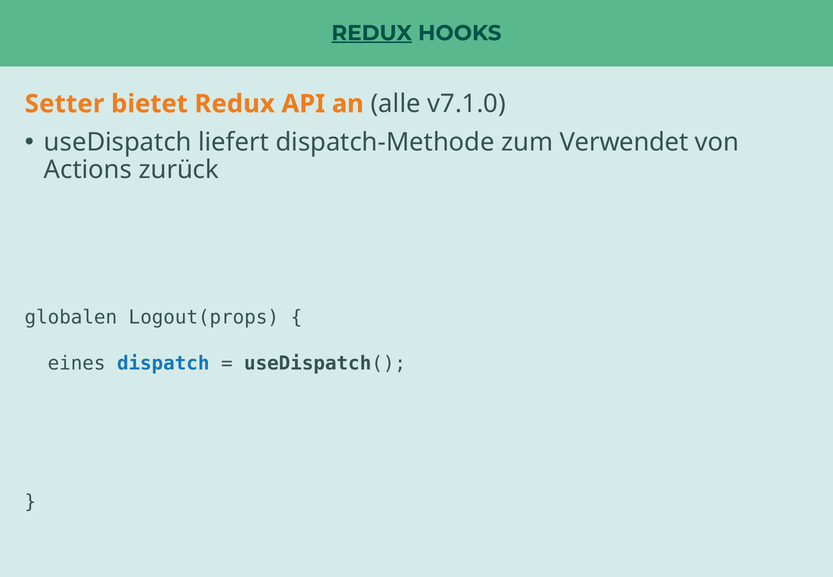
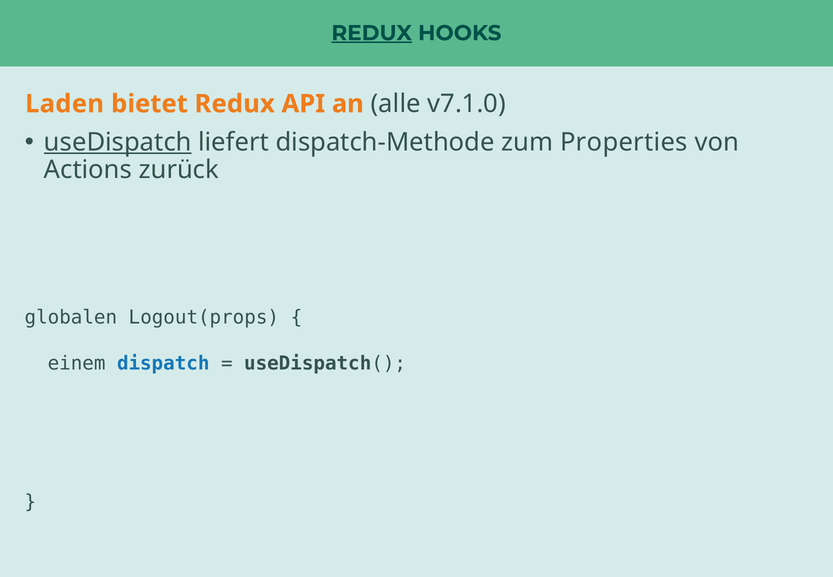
Setter: Setter -> Laden
useDispatch underline: none -> present
Verwendet: Verwendet -> Properties
eines: eines -> einem
